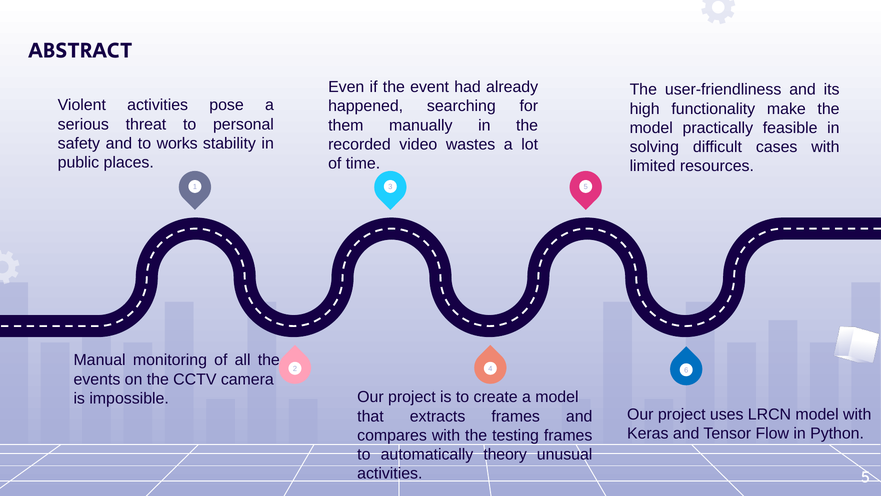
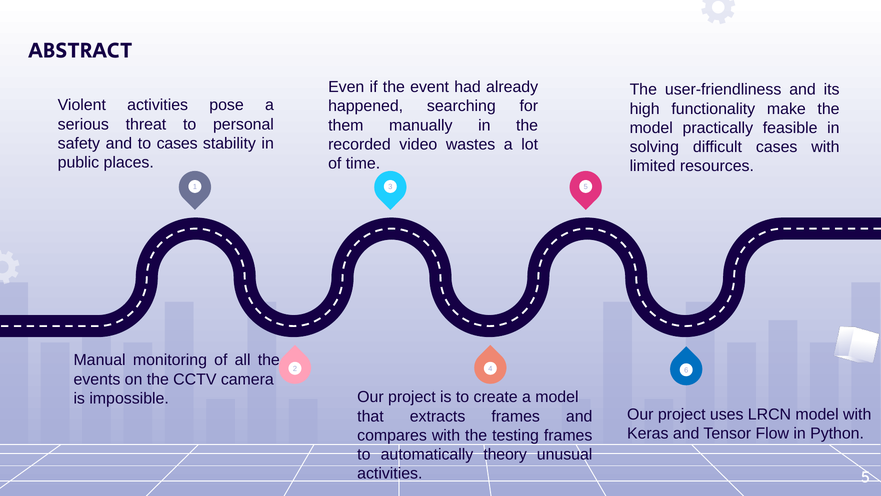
to works: works -> cases
